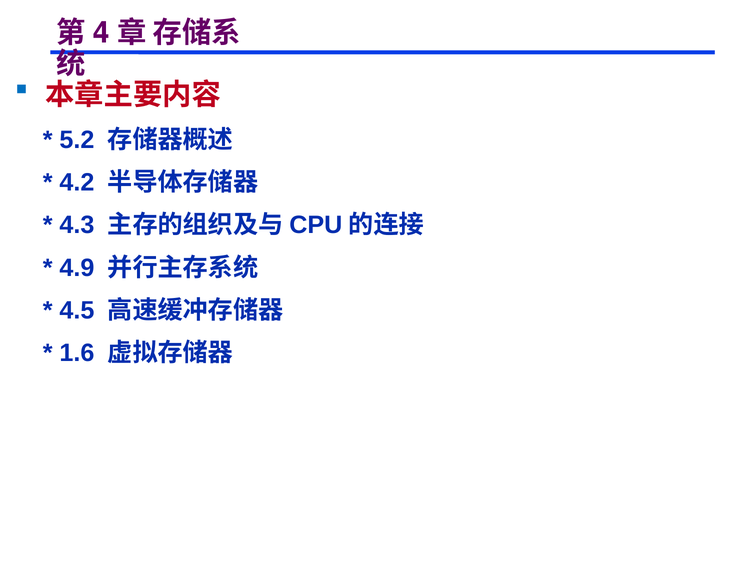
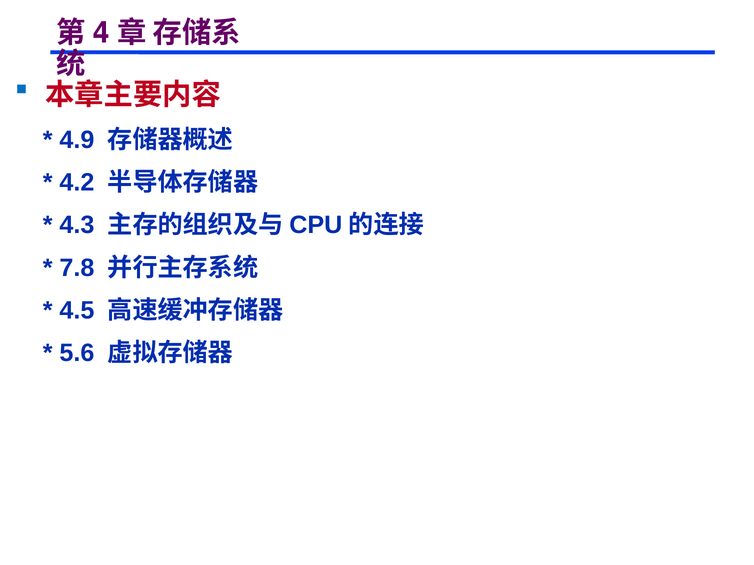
5.2: 5.2 -> 4.9
4.9: 4.9 -> 7.8
1.6: 1.6 -> 5.6
